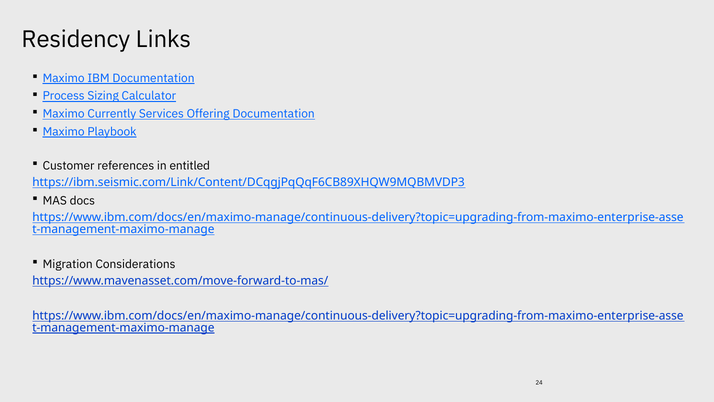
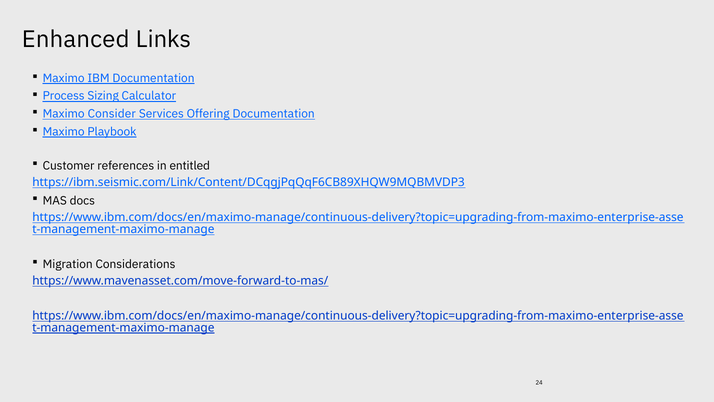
Residency: Residency -> Enhanced
Currently: Currently -> Consider
